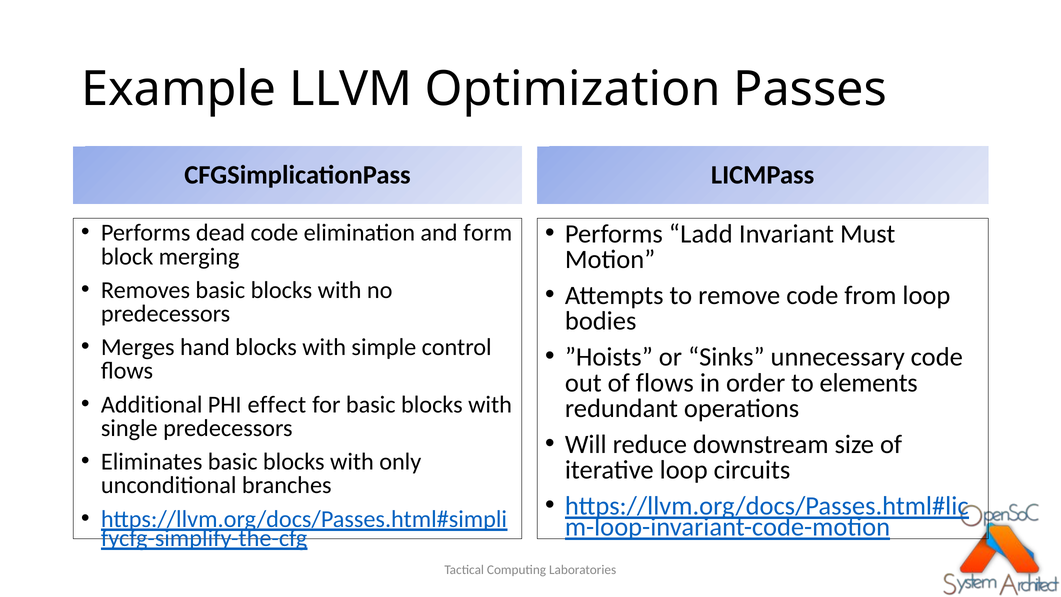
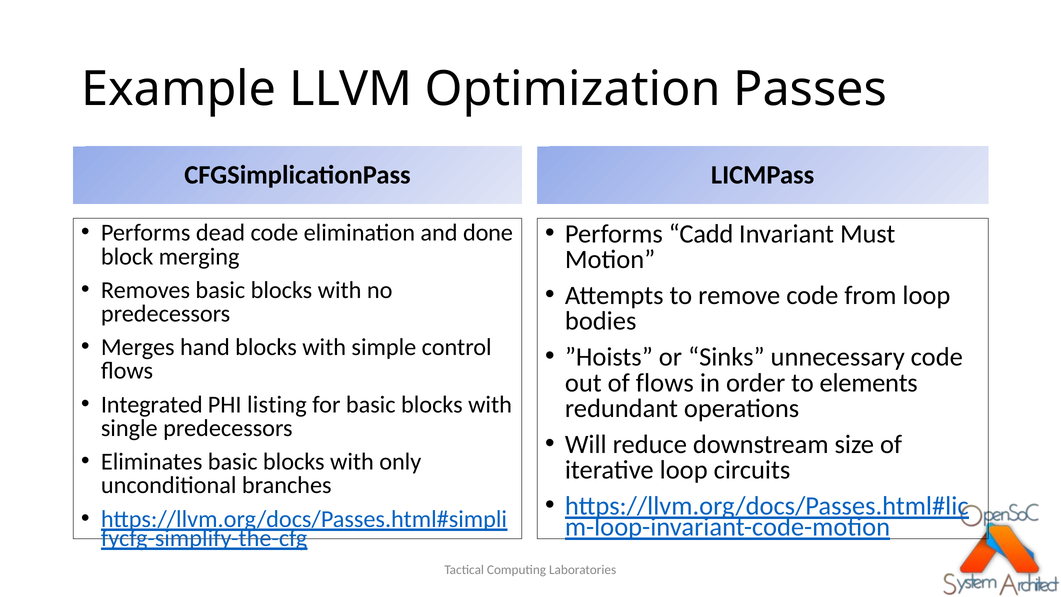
Ladd: Ladd -> Cadd
form: form -> done
Additional: Additional -> Integrated
effect: effect -> listing
